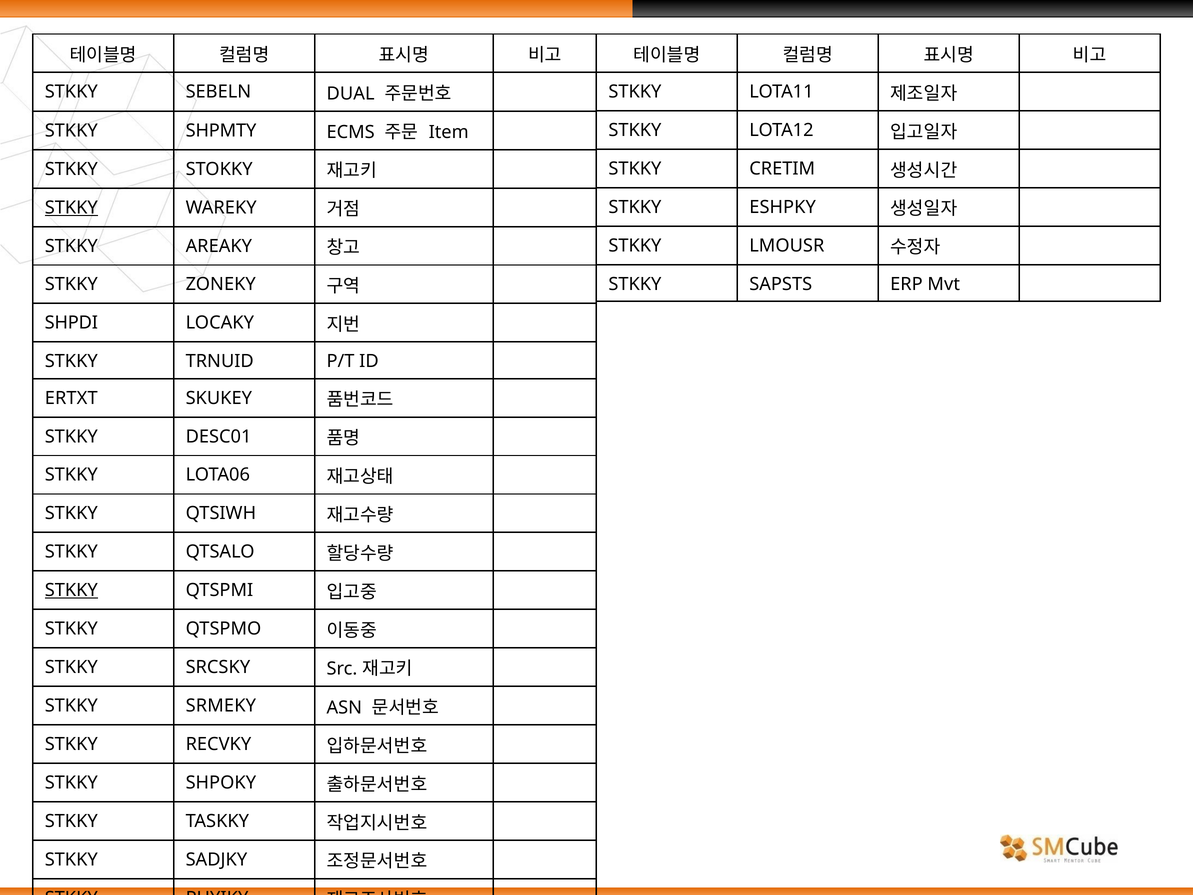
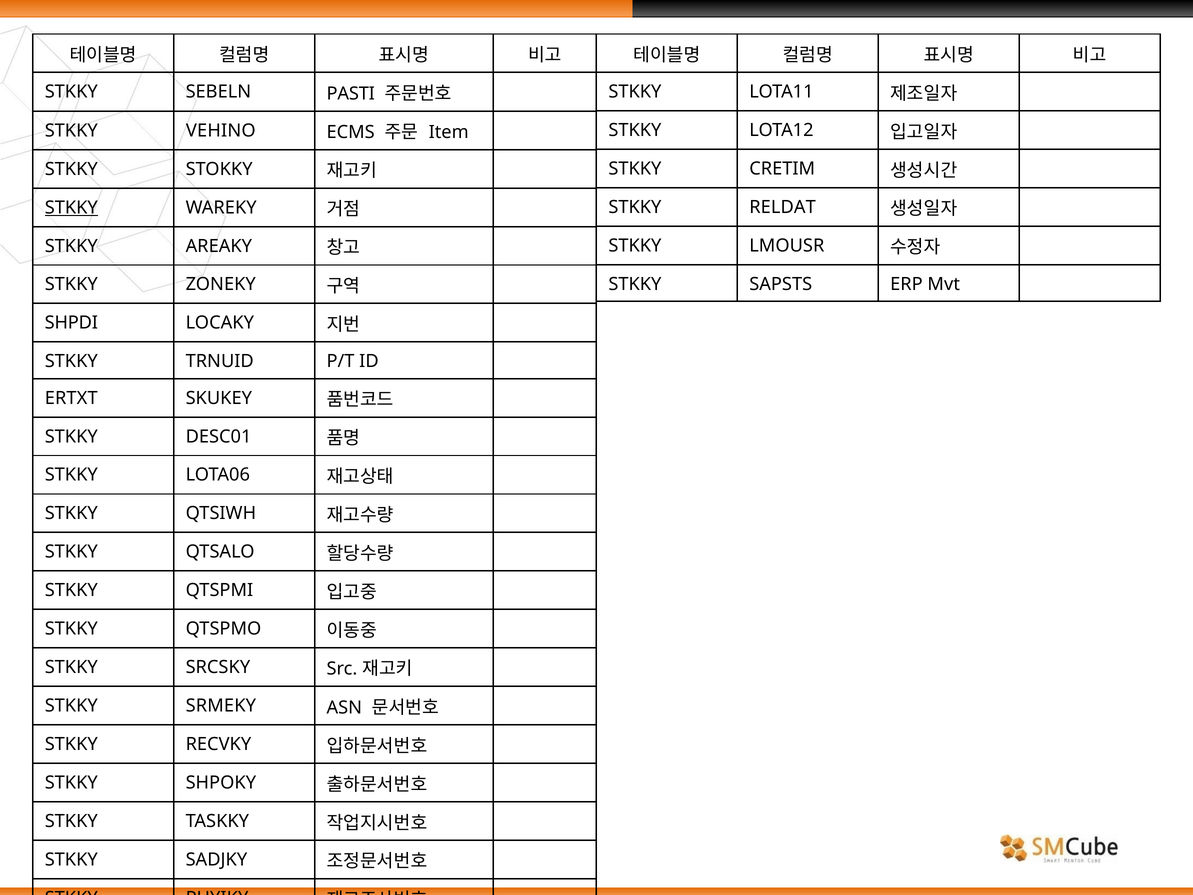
DUAL: DUAL -> PASTI
SHPMTY: SHPMTY -> VEHINO
ESHPKY: ESHPKY -> RELDAT
STKKY at (71, 590) underline: present -> none
